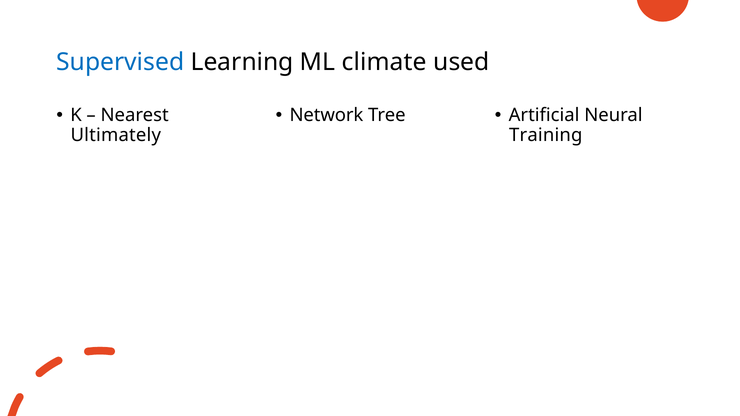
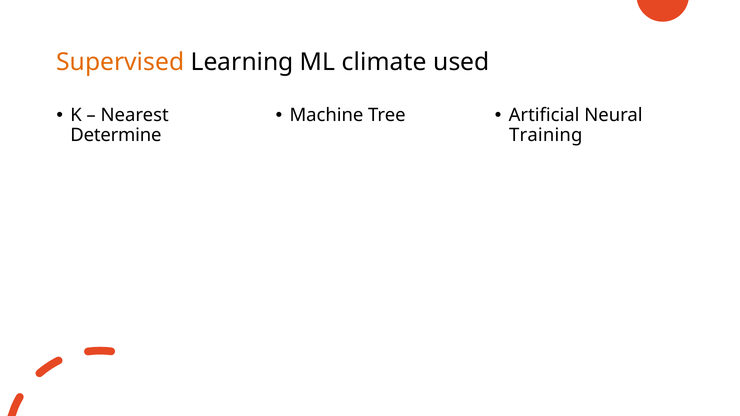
Supervised colour: blue -> orange
Network: Network -> Machine
Ultimately: Ultimately -> Determine
